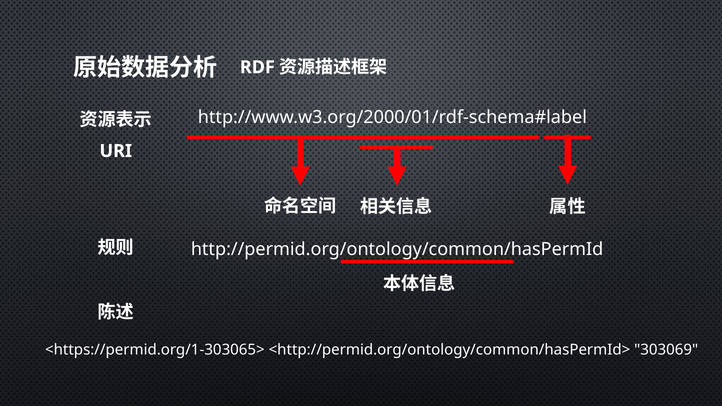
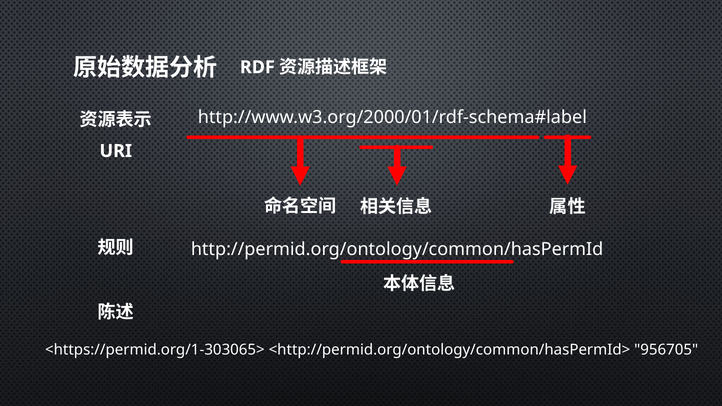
303069: 303069 -> 956705
